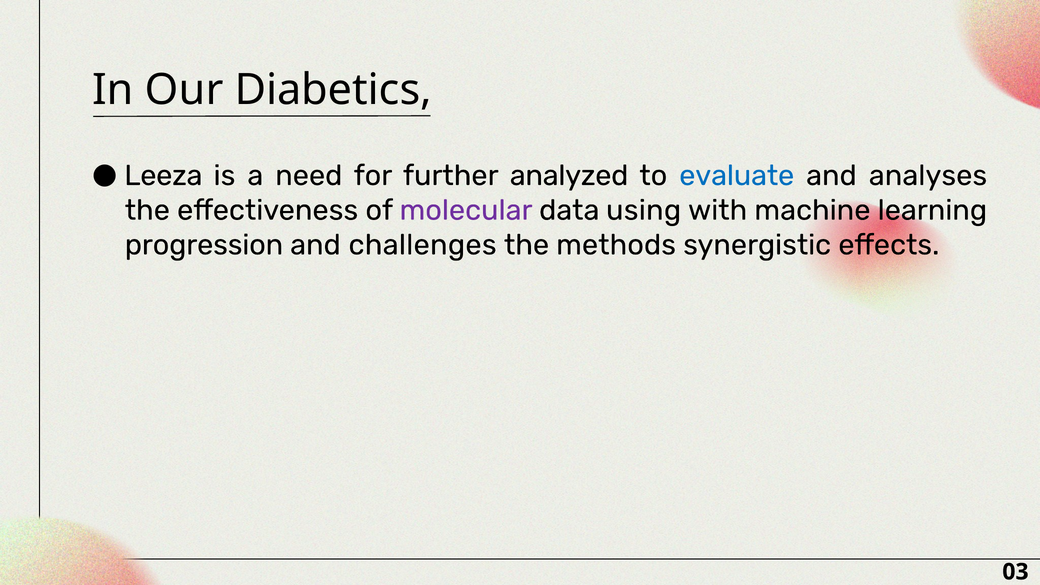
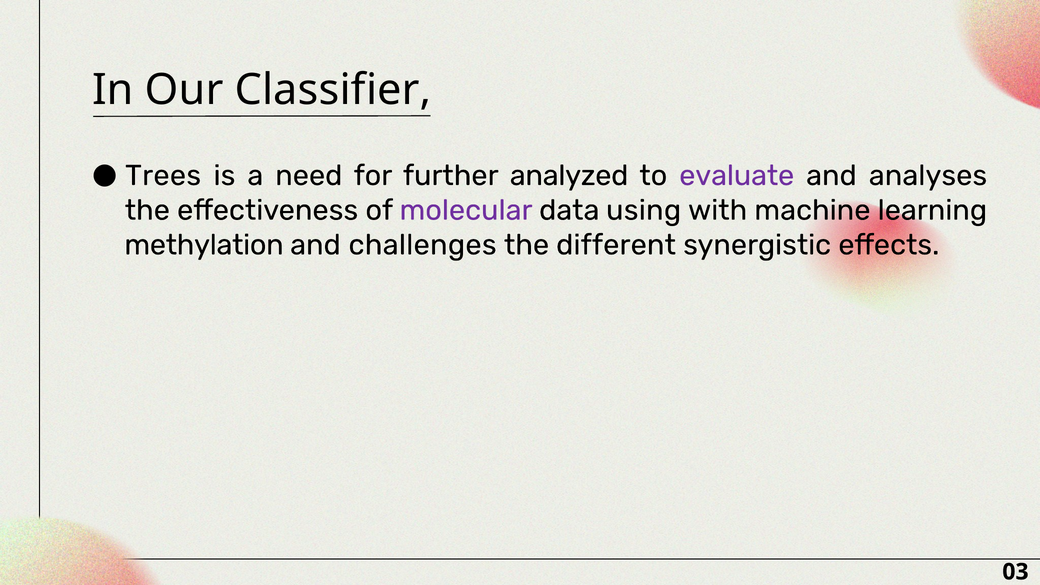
Diabetics: Diabetics -> Classifier
Leeza: Leeza -> Trees
evaluate colour: blue -> purple
progression: progression -> methylation
methods: methods -> different
